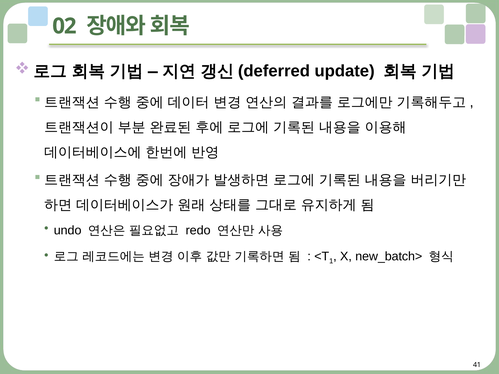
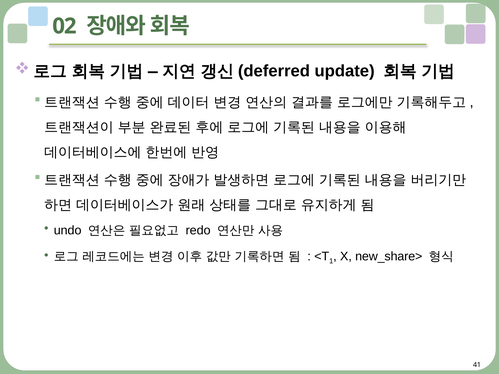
new_batch>: new_batch> -> new_share>
